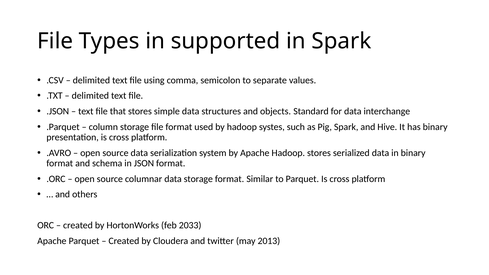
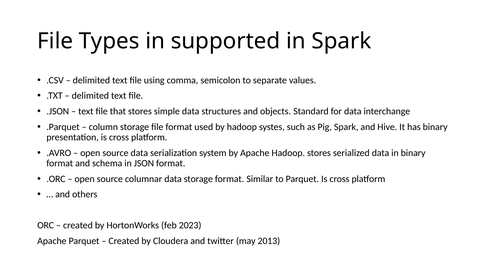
2033: 2033 -> 2023
